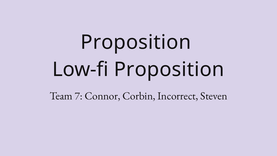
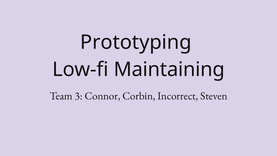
Proposition at (136, 42): Proposition -> Prototyping
Low-fi Proposition: Proposition -> Maintaining
7: 7 -> 3
